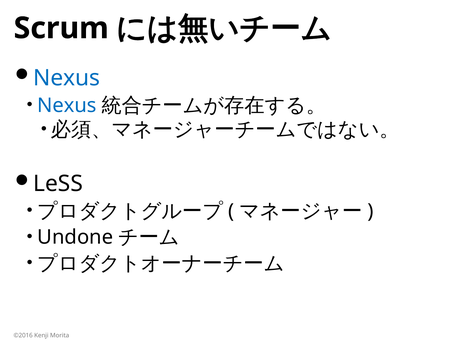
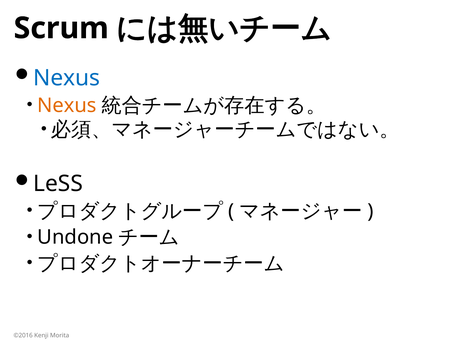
Nexus at (67, 105) colour: blue -> orange
